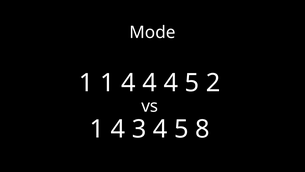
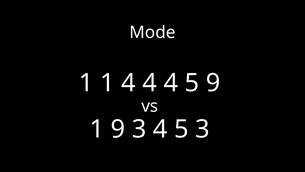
5 2: 2 -> 9
4 at (118, 129): 4 -> 9
5 8: 8 -> 3
